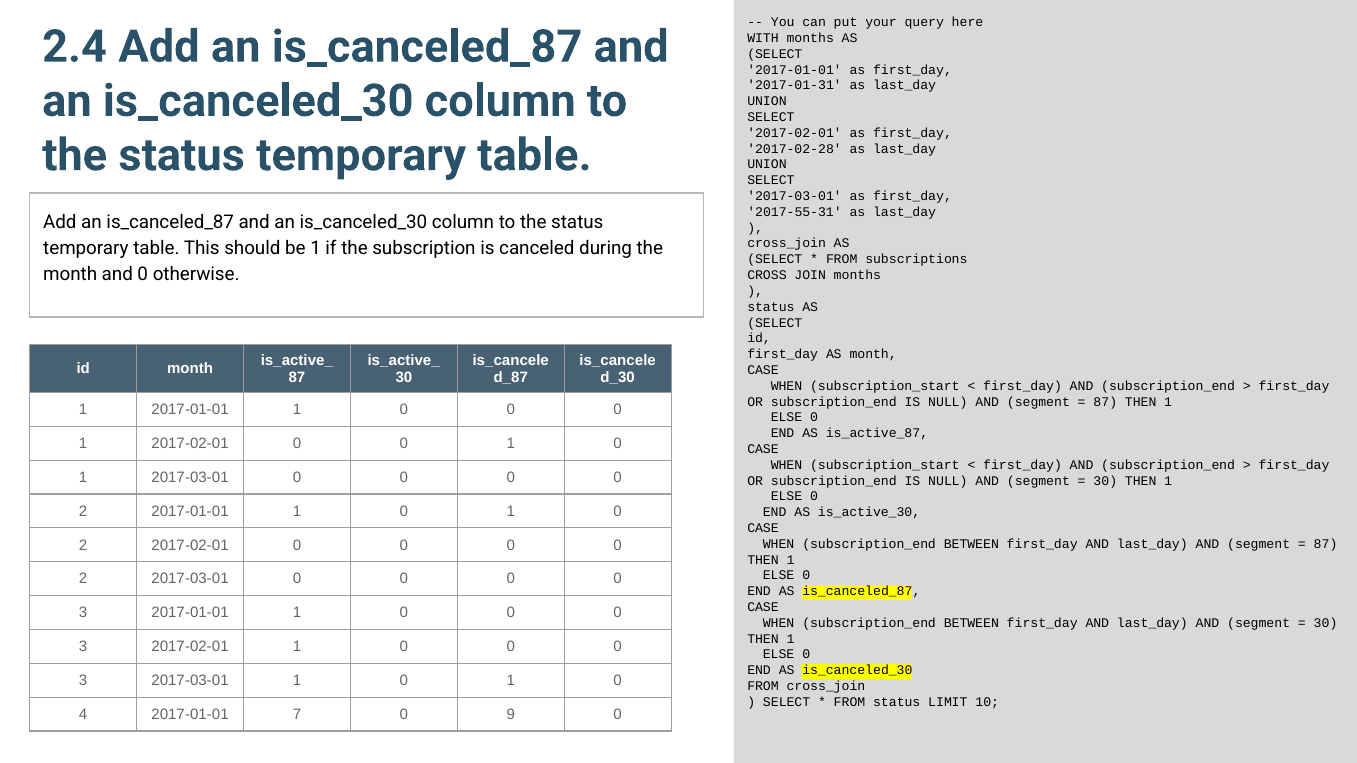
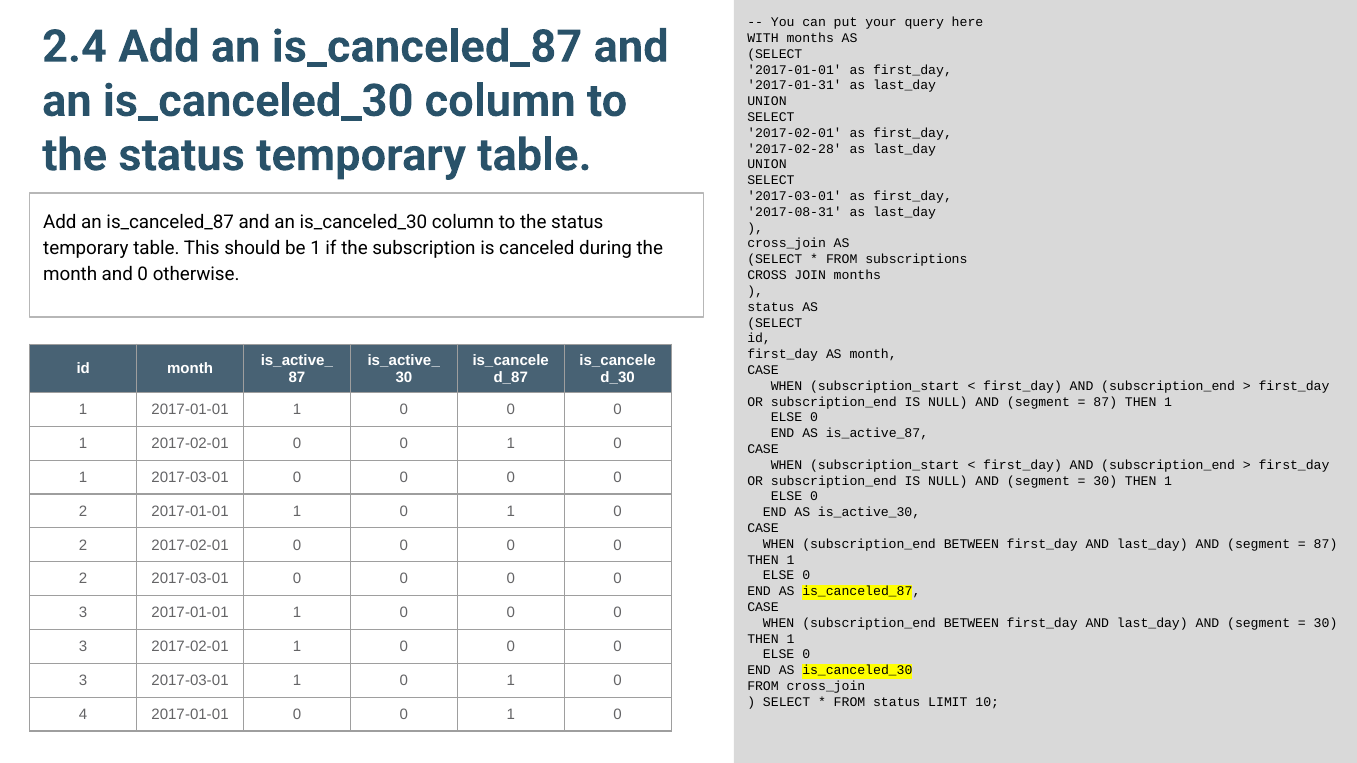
2017-55-31: 2017-55-31 -> 2017-08-31
2017-01-01 7: 7 -> 0
9 at (511, 715): 9 -> 1
